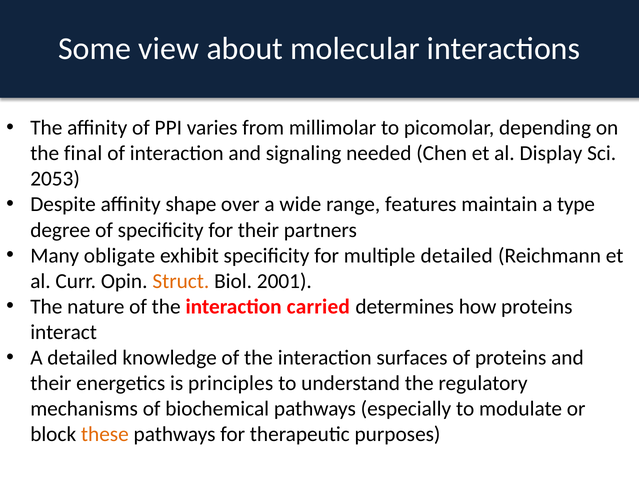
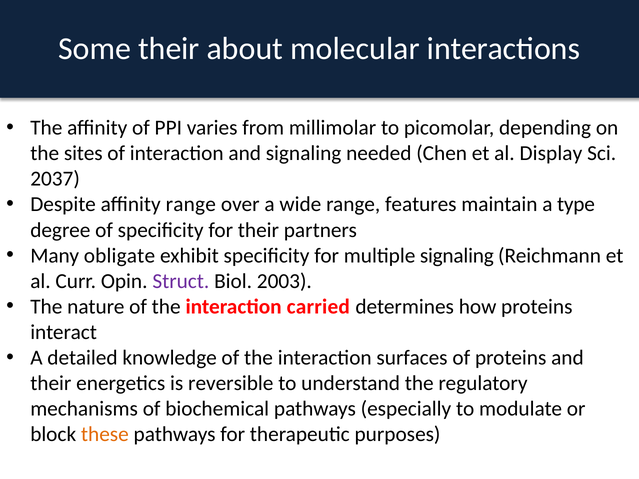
Some view: view -> their
final: final -> sites
2053: 2053 -> 2037
affinity shape: shape -> range
multiple detailed: detailed -> signaling
Struct colour: orange -> purple
2001: 2001 -> 2003
principles: principles -> reversible
